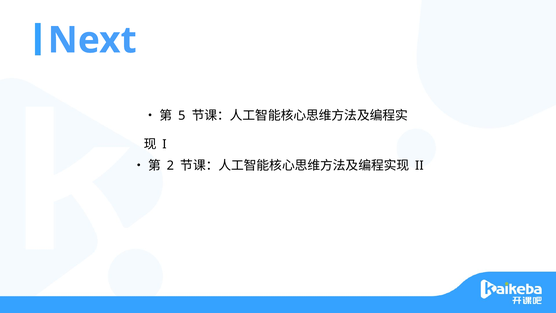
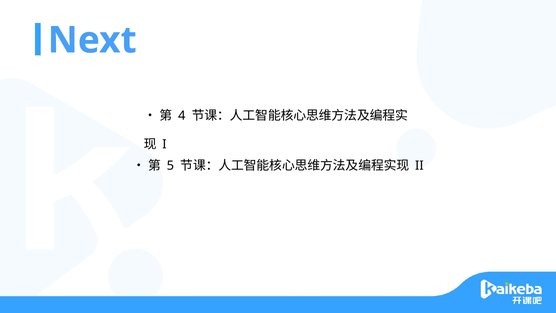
5: 5 -> 4
2: 2 -> 5
